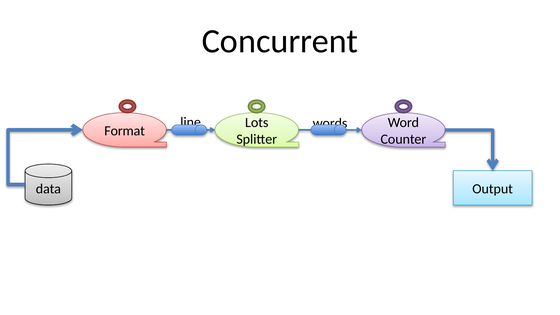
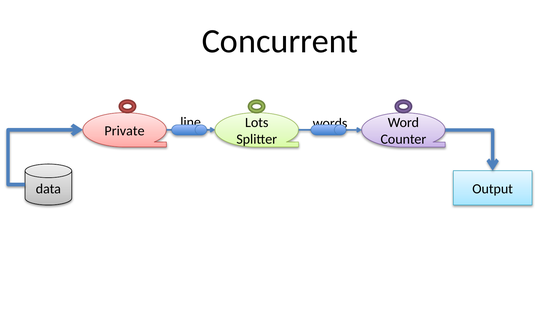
Format: Format -> Private
